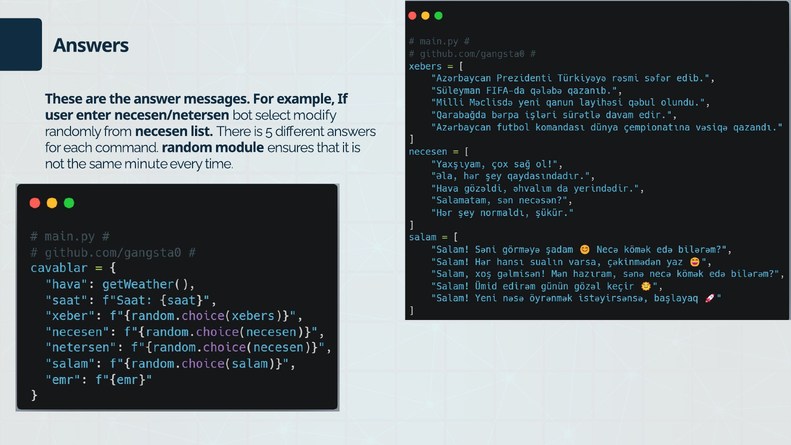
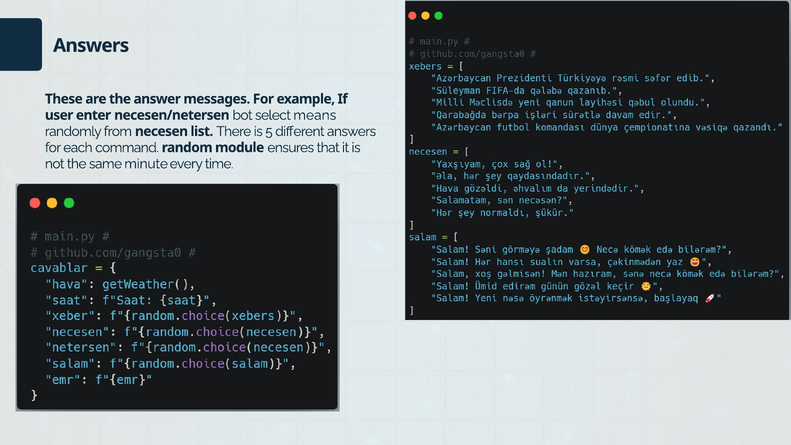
modify: modify -> means
